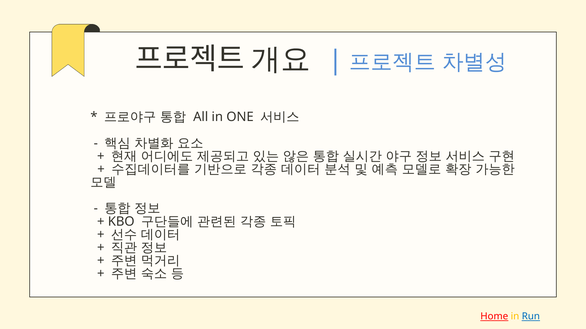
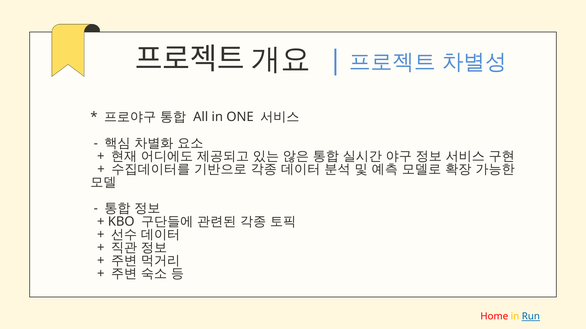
Home underline: present -> none
